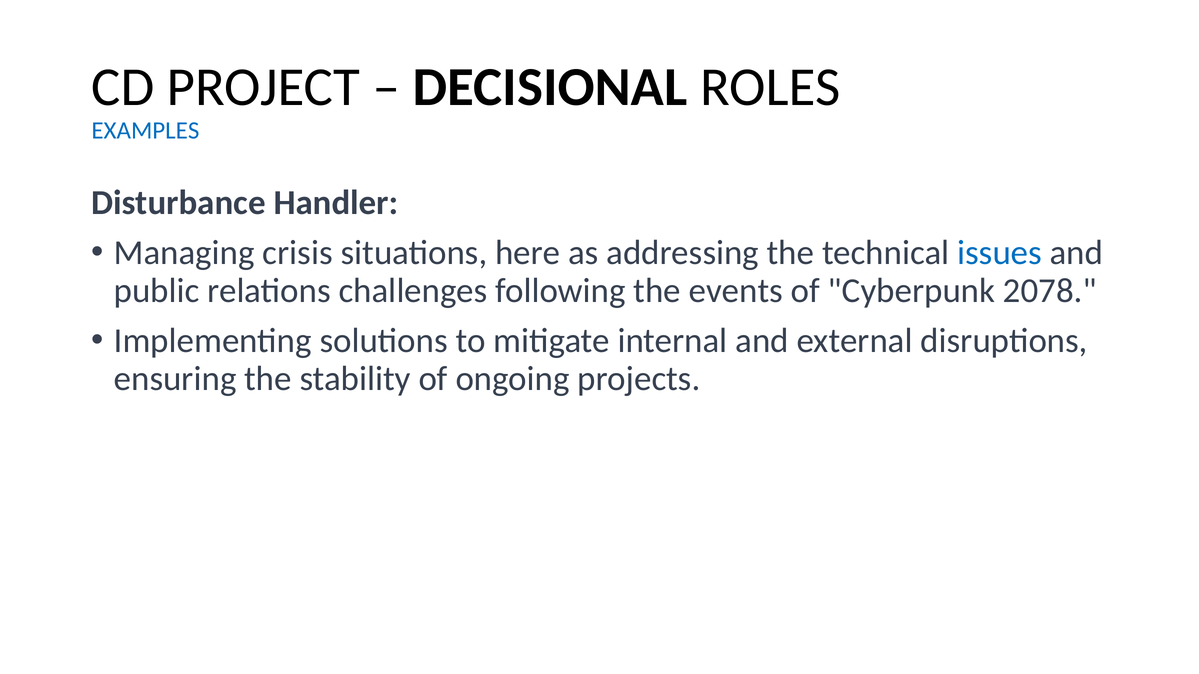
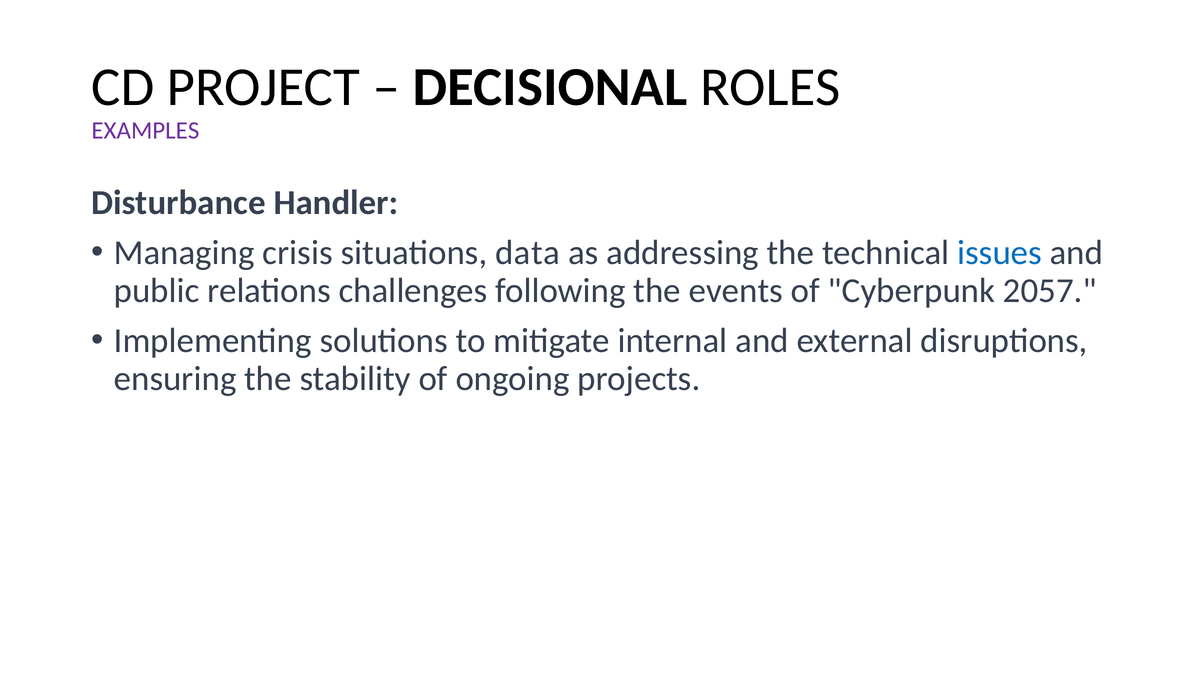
EXAMPLES colour: blue -> purple
here: here -> data
2078: 2078 -> 2057
